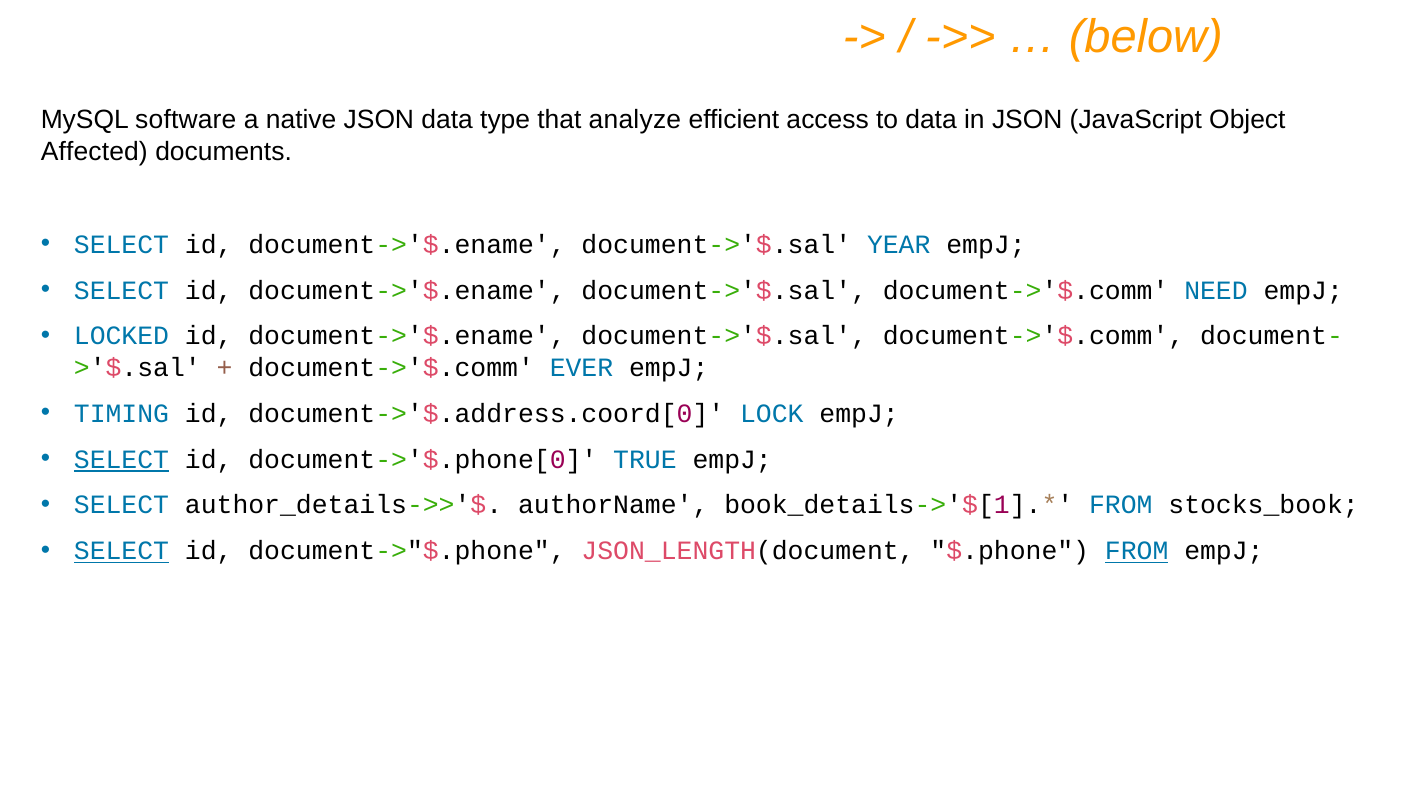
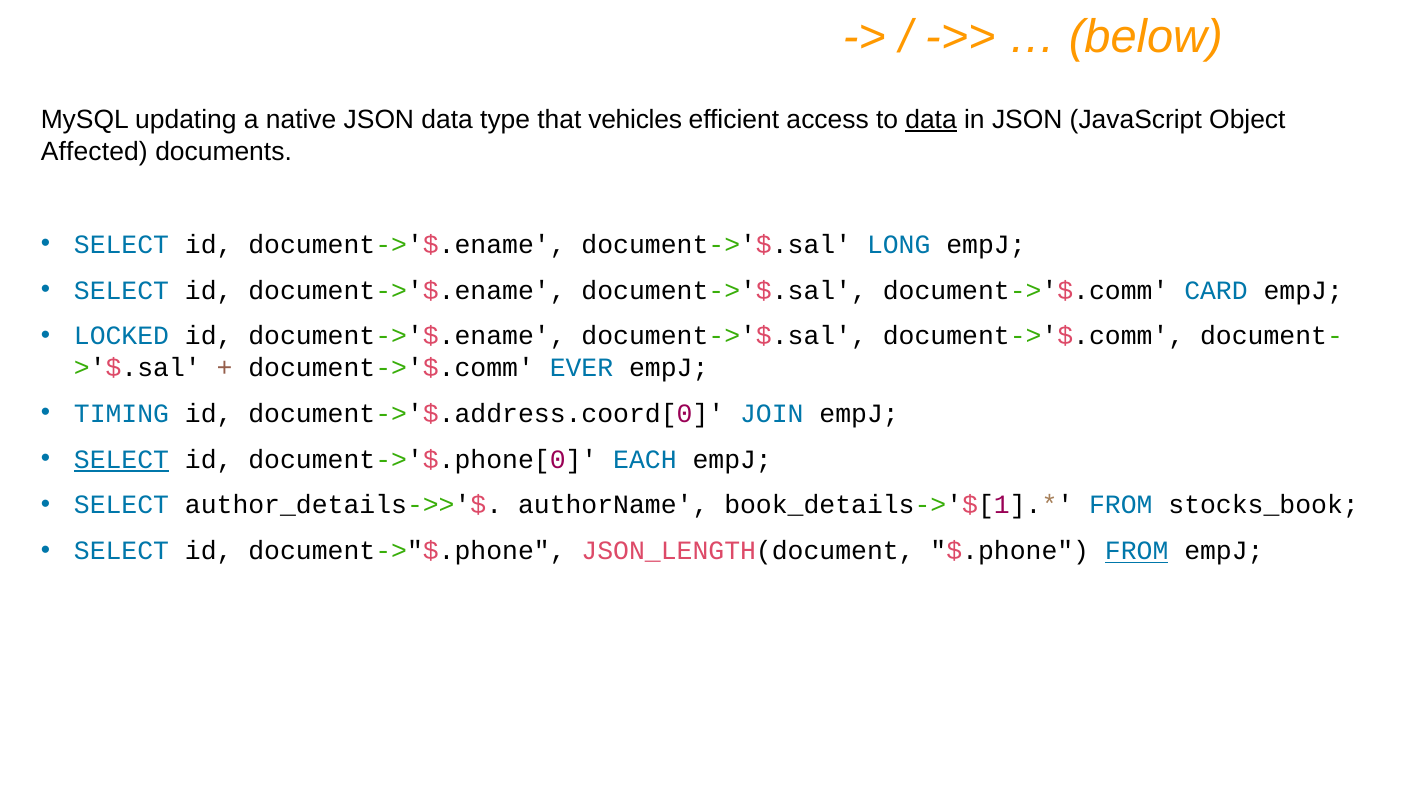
software: software -> updating
analyze: analyze -> vehicles
data at (931, 120) underline: none -> present
YEAR: YEAR -> LONG
NEED: NEED -> CARD
LOCK: LOCK -> JOIN
TRUE: TRUE -> EACH
SELECT at (121, 551) underline: present -> none
